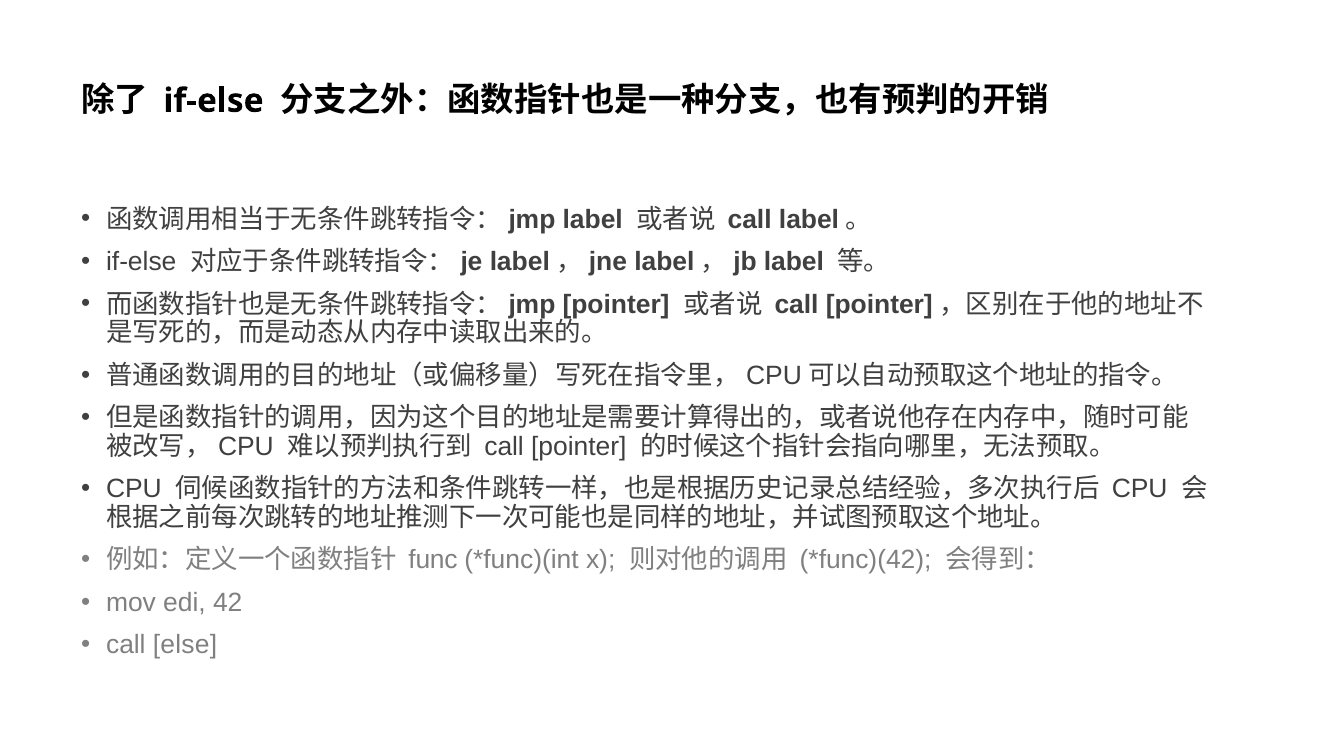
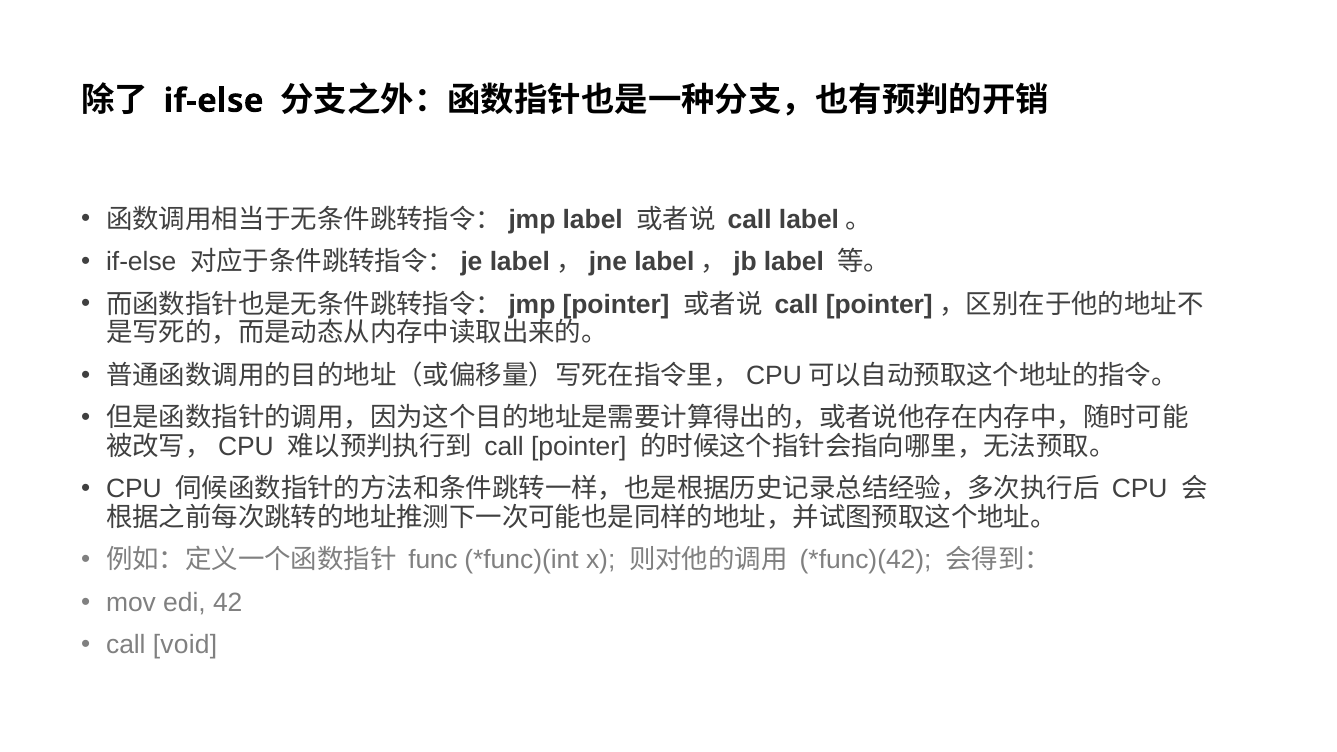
else: else -> void
